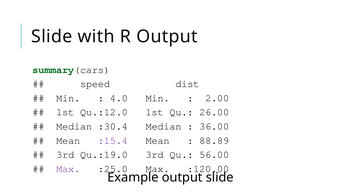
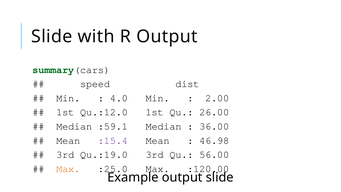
:30.4: :30.4 -> :59.1
88.89: 88.89 -> 46.98
Max at (68, 169) colour: purple -> orange
